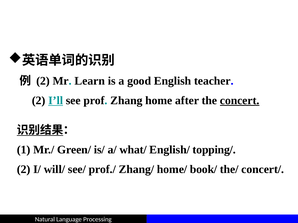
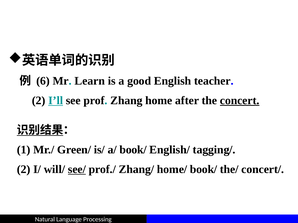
2 at (43, 81): 2 -> 6
a/ what/: what/ -> book/
topping/: topping/ -> tagging/
see/ underline: none -> present
